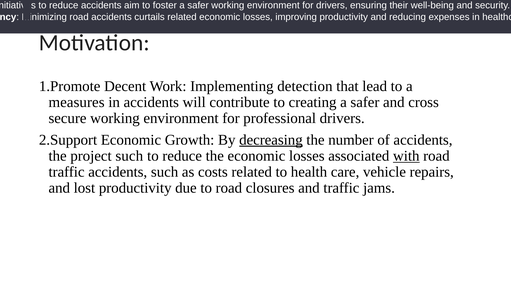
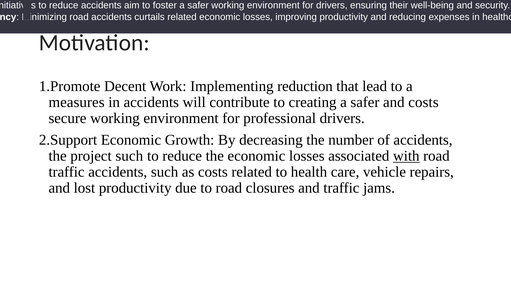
detection: detection -> reduction
and cross: cross -> costs
decreasing underline: present -> none
